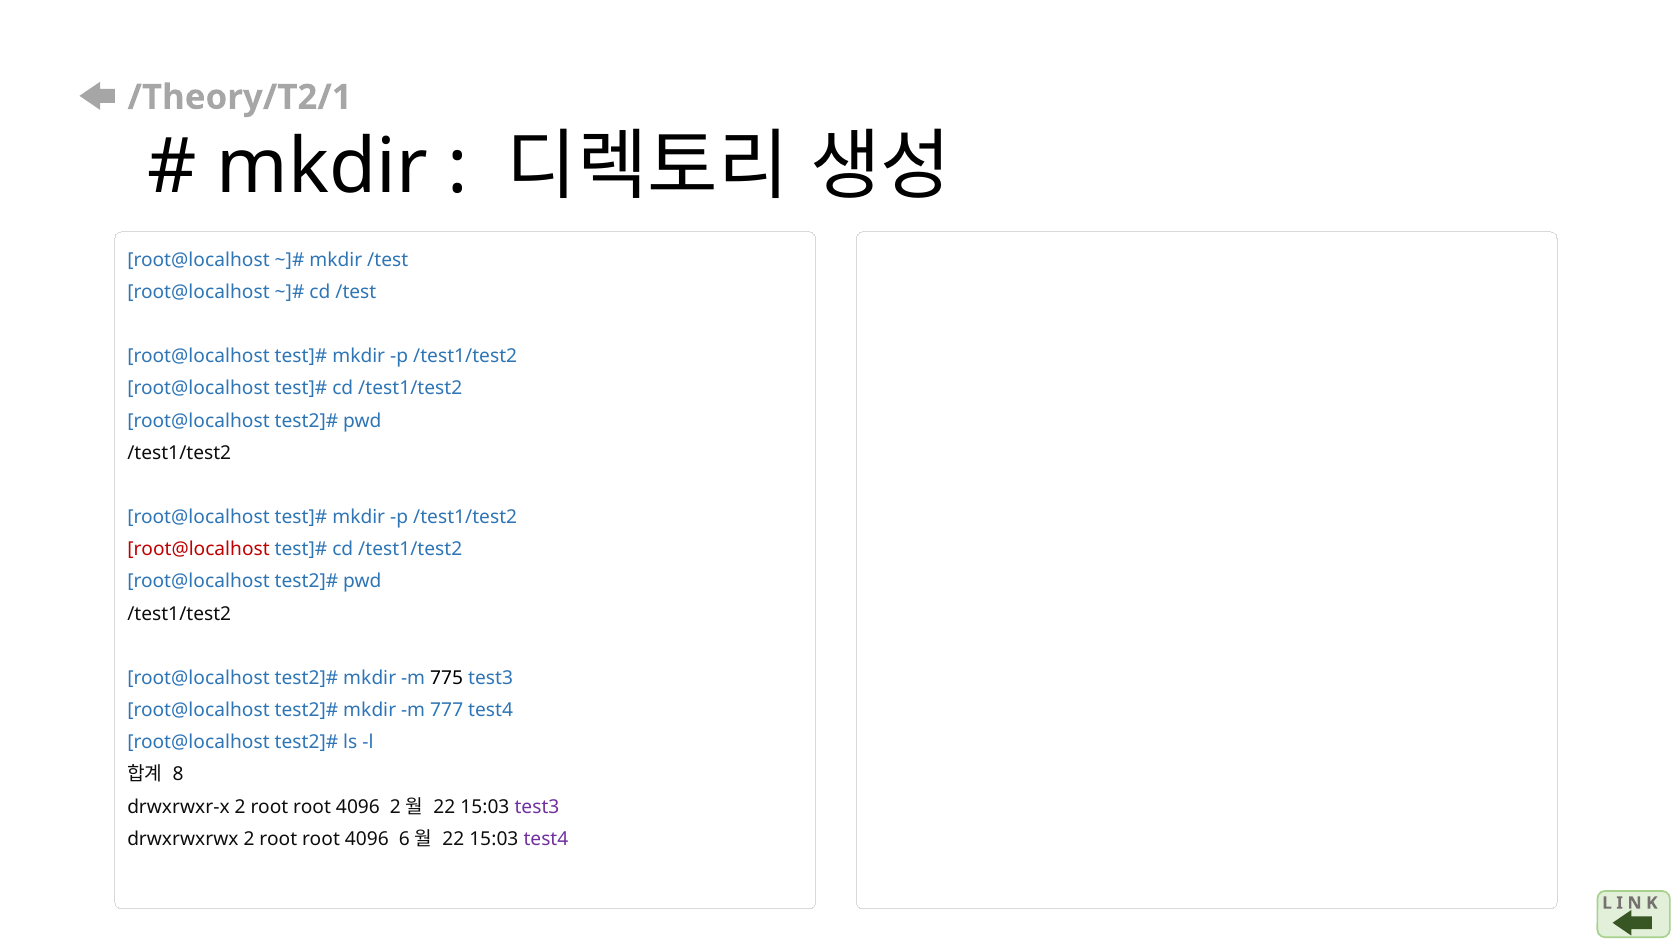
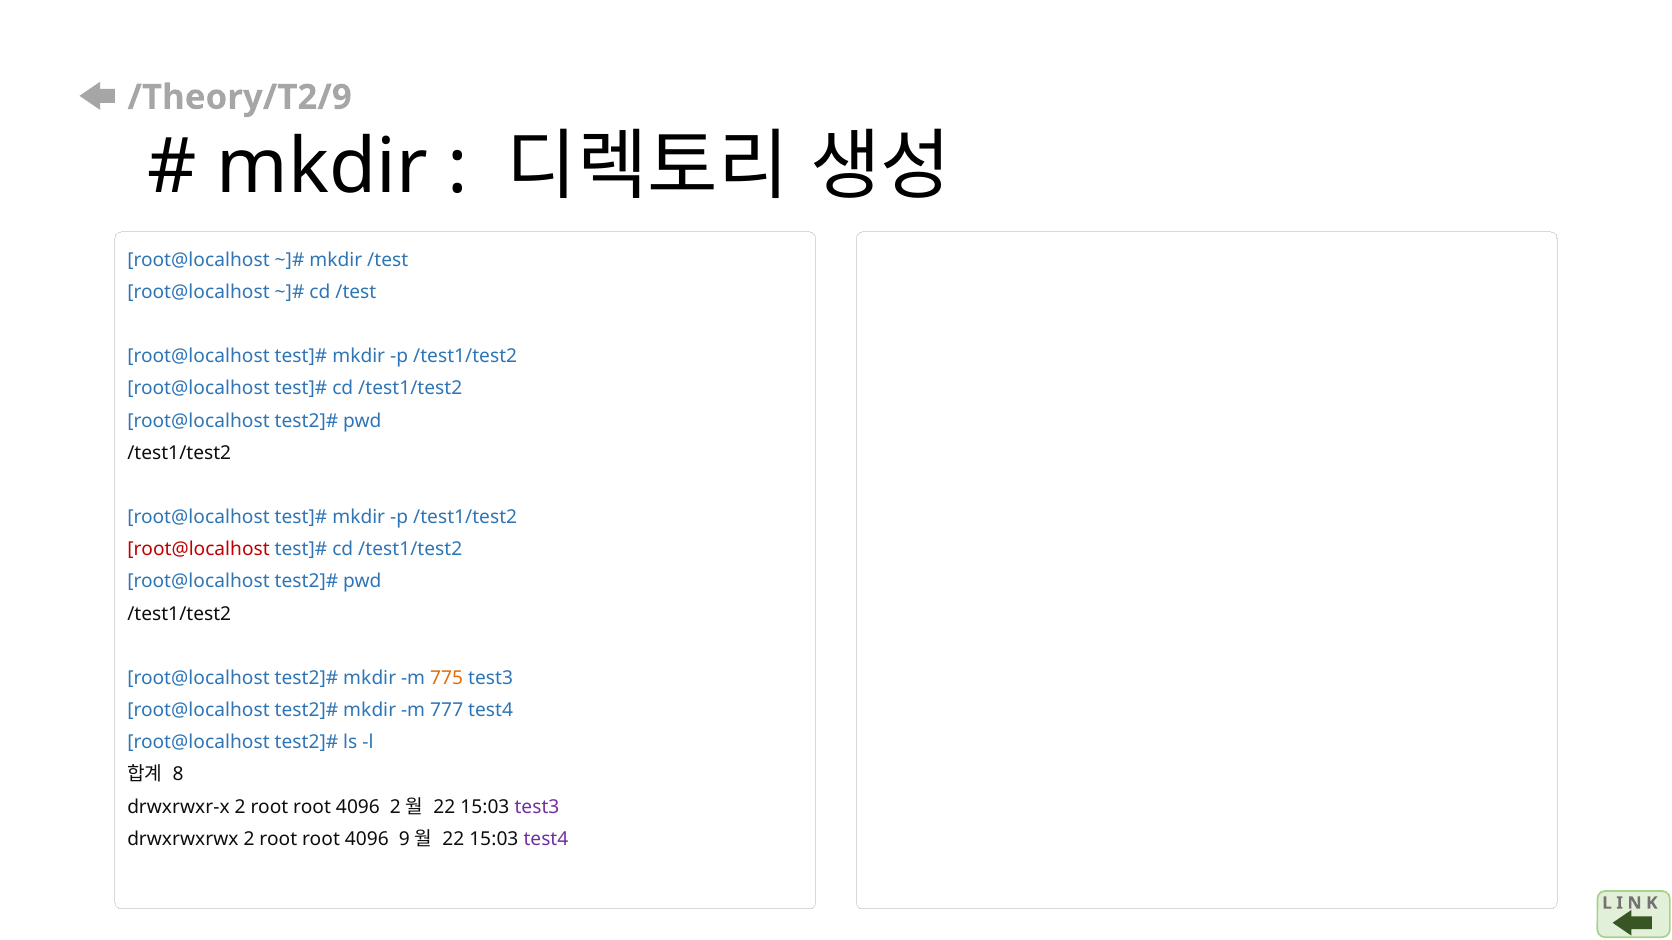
/Theory/T2/1: /Theory/T2/1 -> /Theory/T2/9
775 colour: black -> orange
6: 6 -> 9
